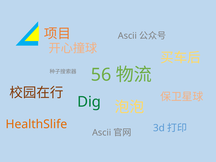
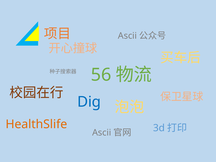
Dig colour: green -> blue
